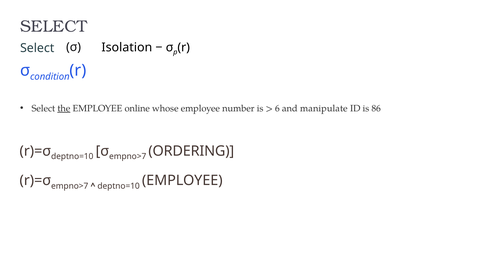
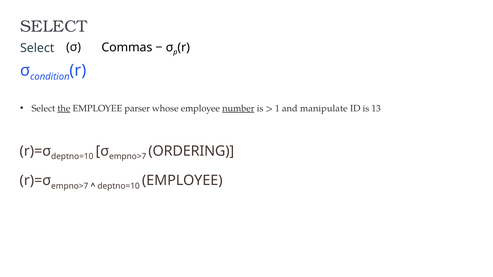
Isolation: Isolation -> Commas
online: online -> parser
number underline: none -> present
6: 6 -> 1
86: 86 -> 13
